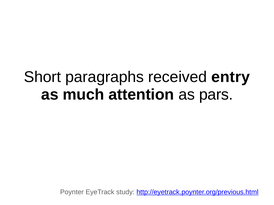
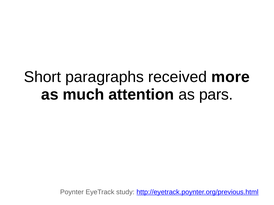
entry: entry -> more
